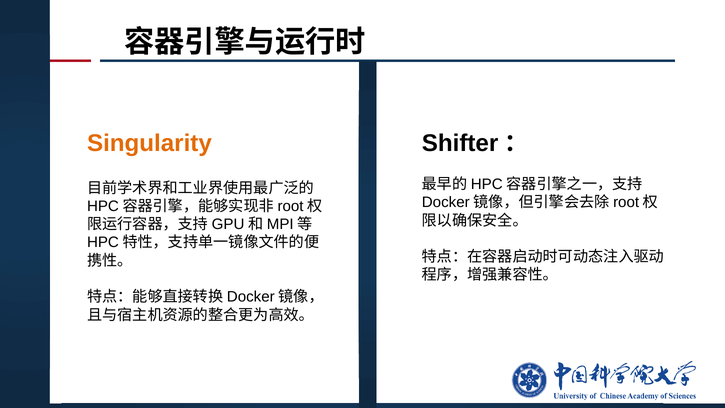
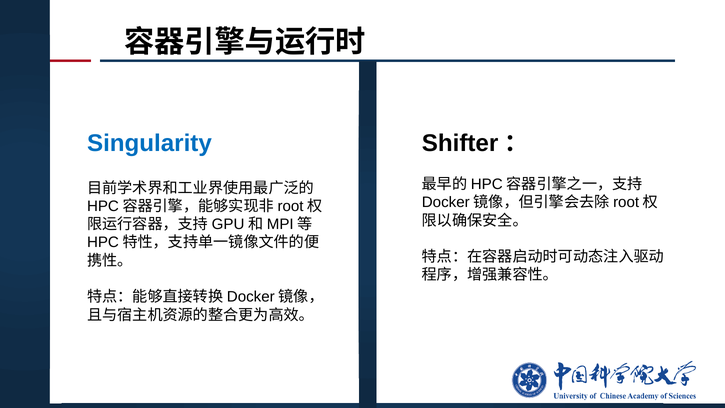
Singularity colour: orange -> blue
